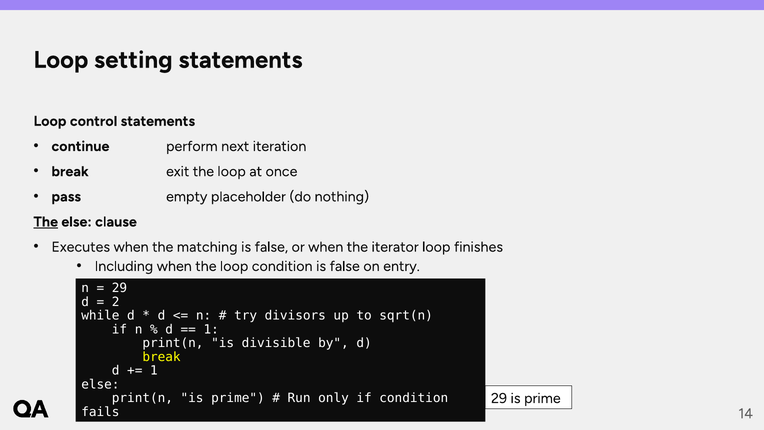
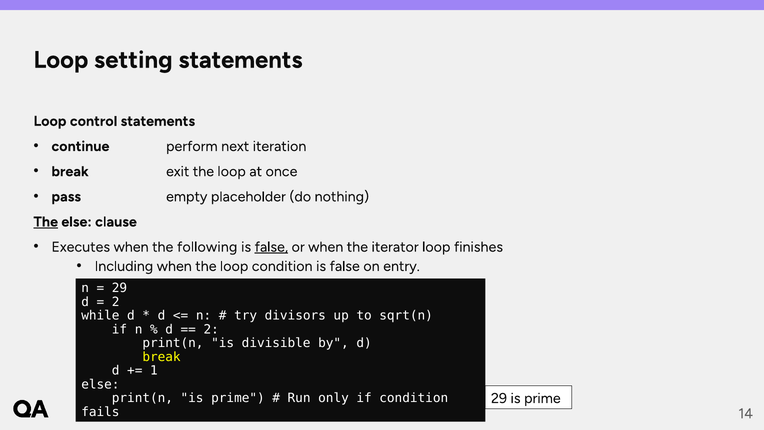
matching: matching -> following
false at (271, 247) underline: none -> present
1 at (211, 329): 1 -> 2
